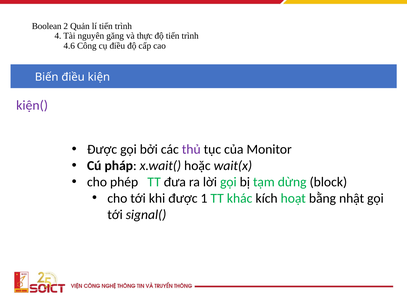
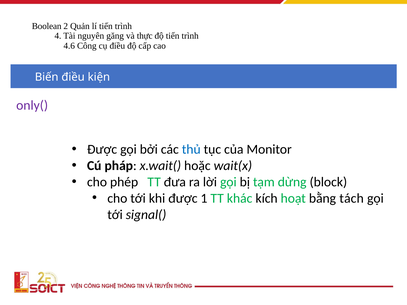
kiện(: kiện( -> only(
thủ colour: purple -> blue
nhật: nhật -> tách
